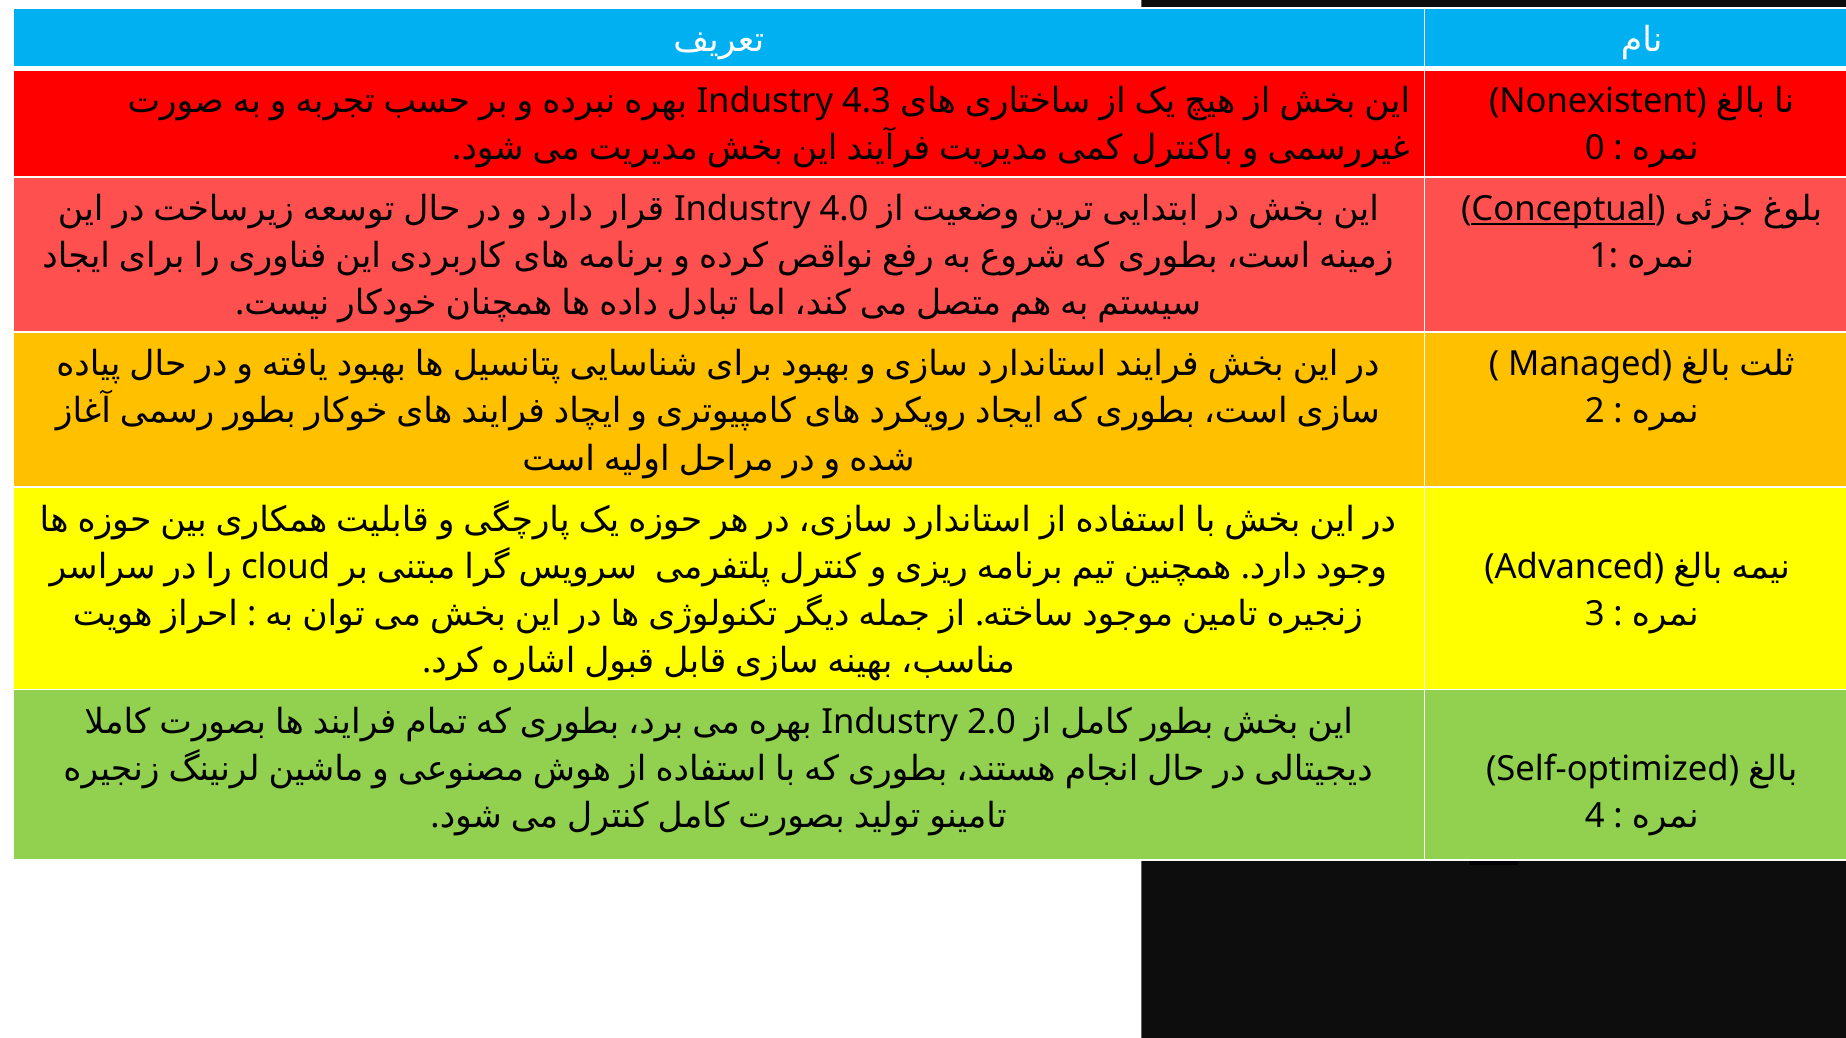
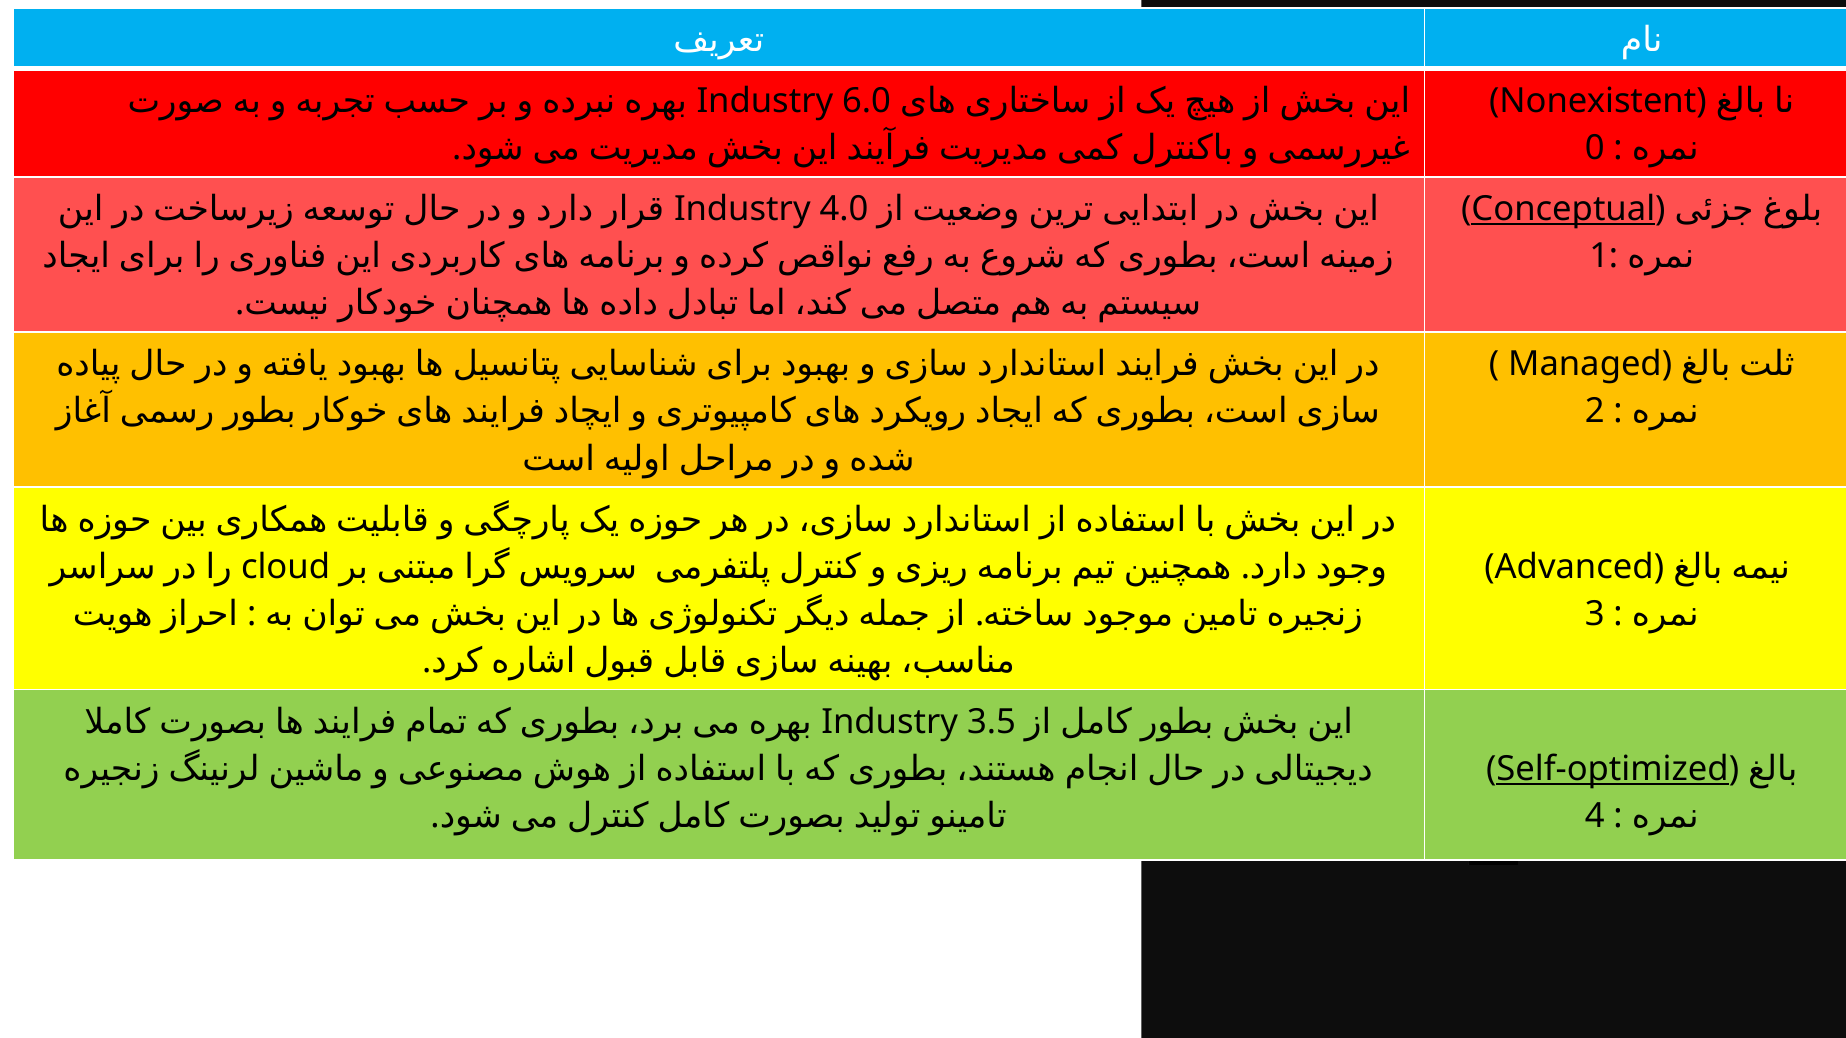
4.3: 4.3 -> 6.0
2.0: 2.0 -> 3.5
Self-optimized underline: none -> present
